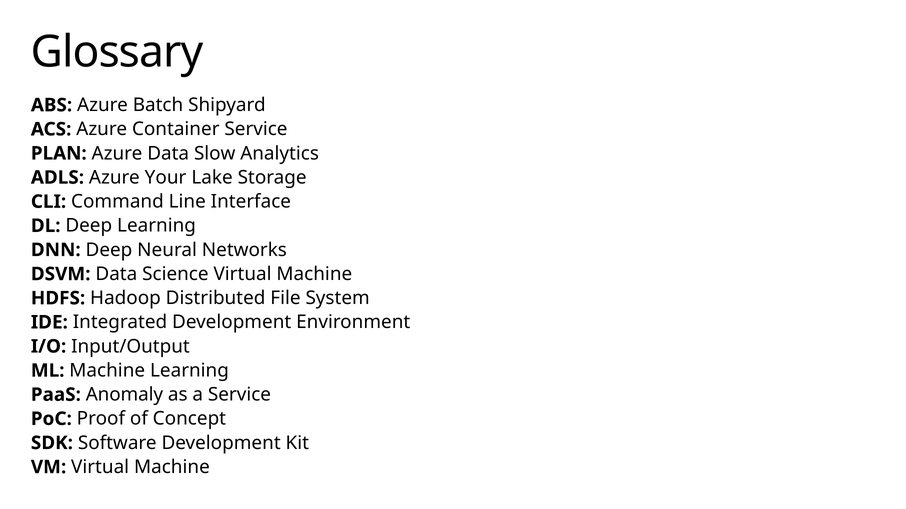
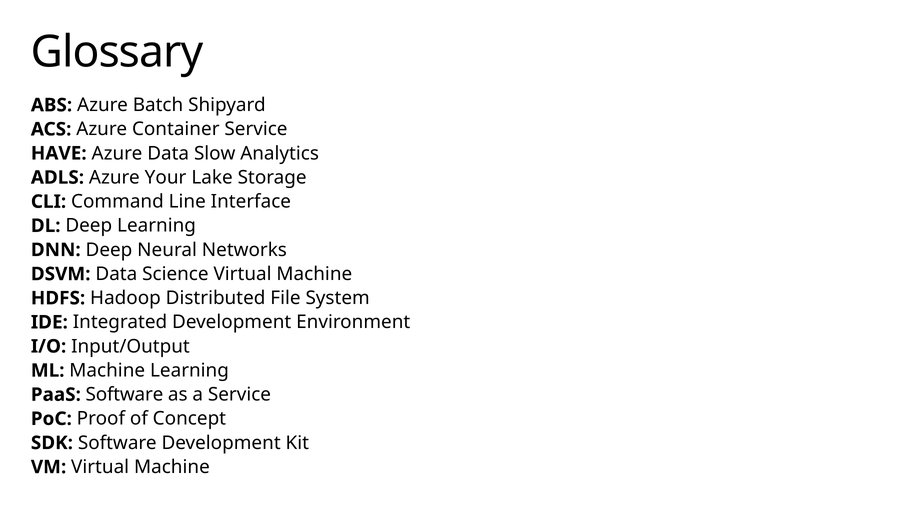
PLAN: PLAN -> HAVE
PaaS Anomaly: Anomaly -> Software
